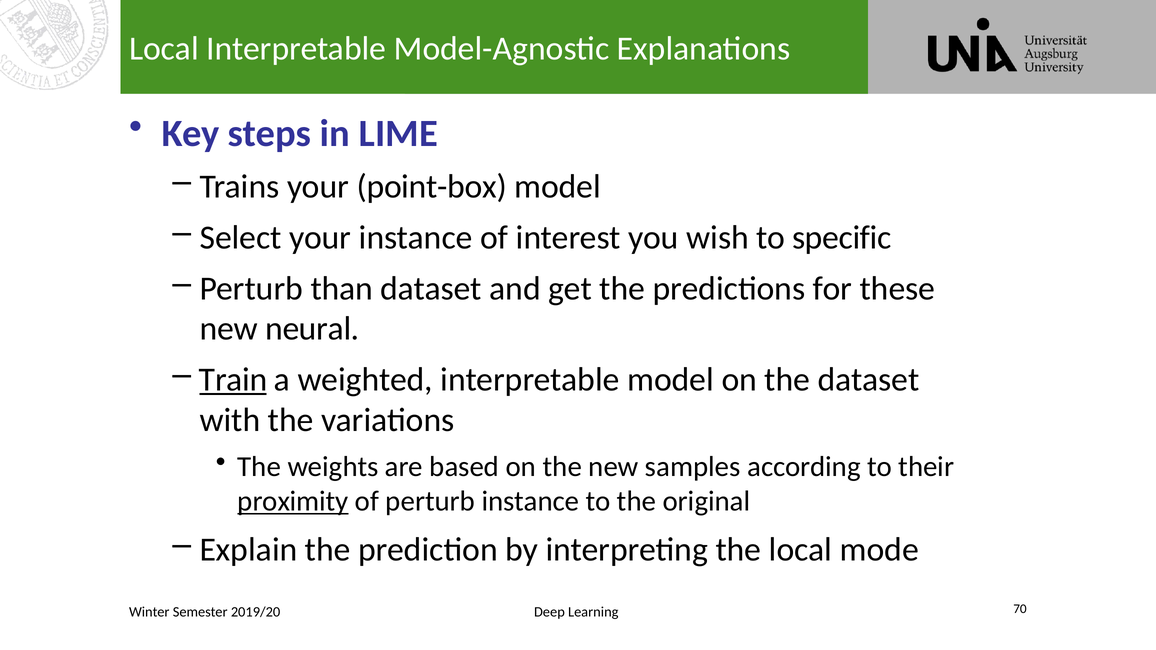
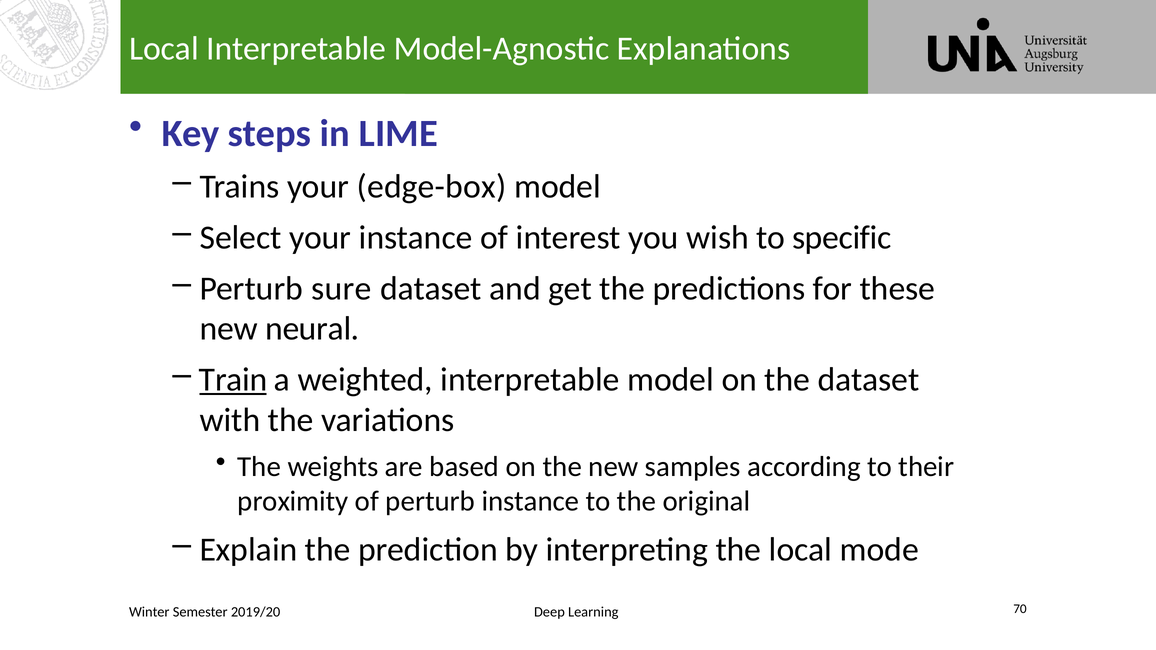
point-box: point-box -> edge-box
than: than -> sure
proximity underline: present -> none
